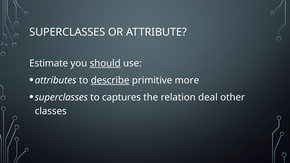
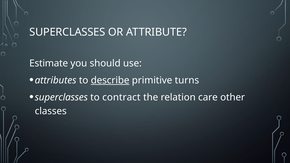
should underline: present -> none
more: more -> turns
captures: captures -> contract
deal: deal -> care
